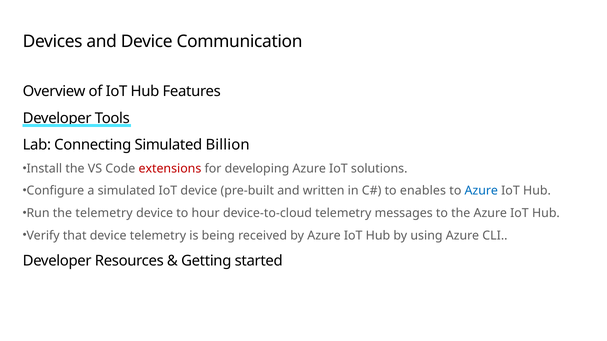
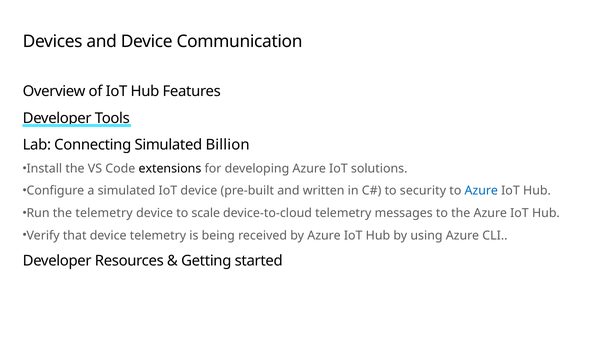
extensions colour: red -> black
enables: enables -> security
hour: hour -> scale
